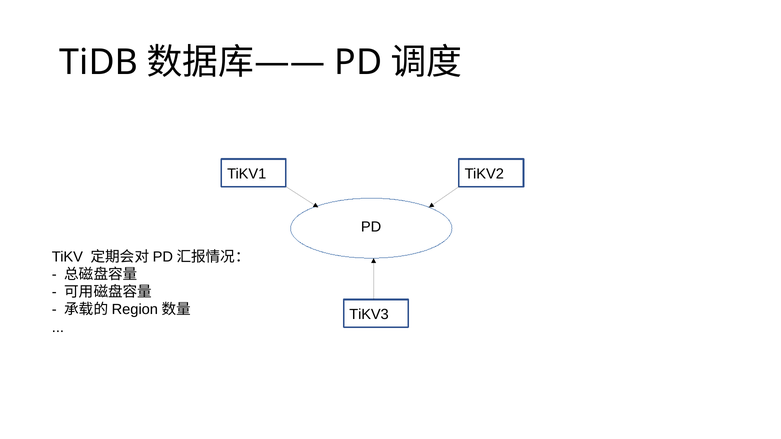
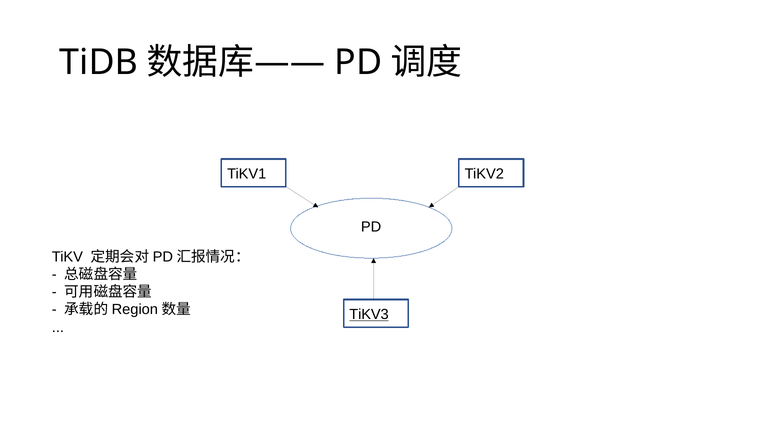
TiKV3 underline: none -> present
